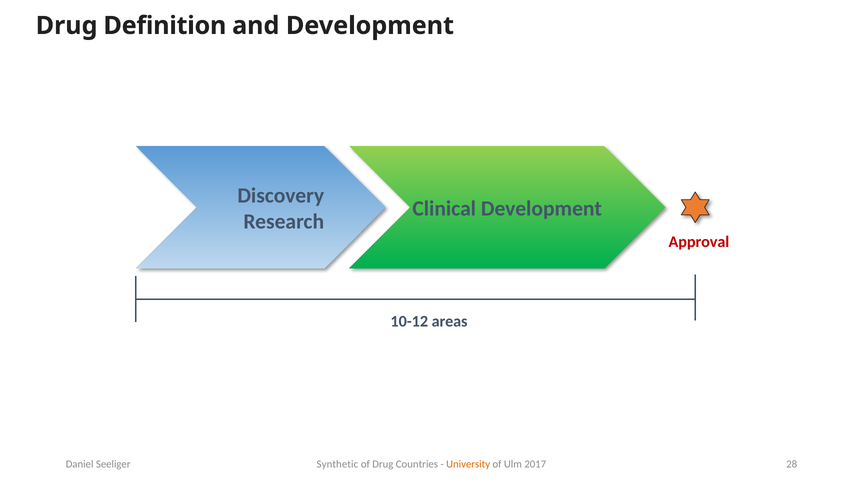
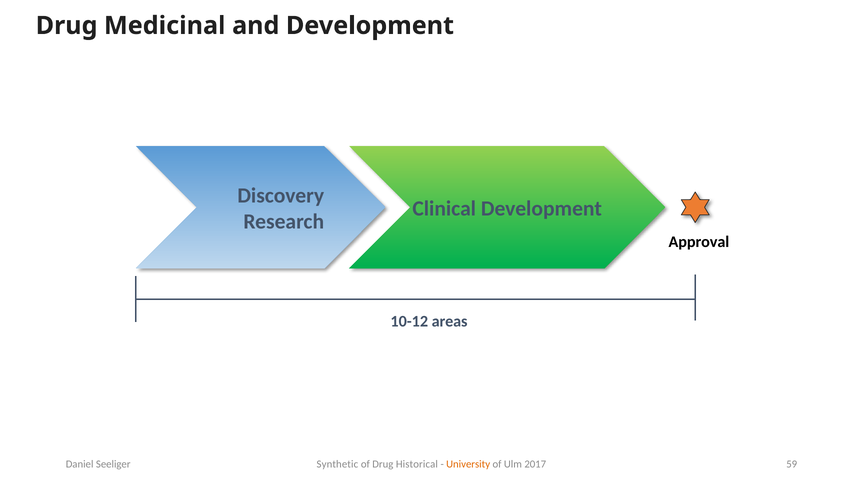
Definition: Definition -> Medicinal
Approval colour: red -> black
Countries: Countries -> Historical
28: 28 -> 59
